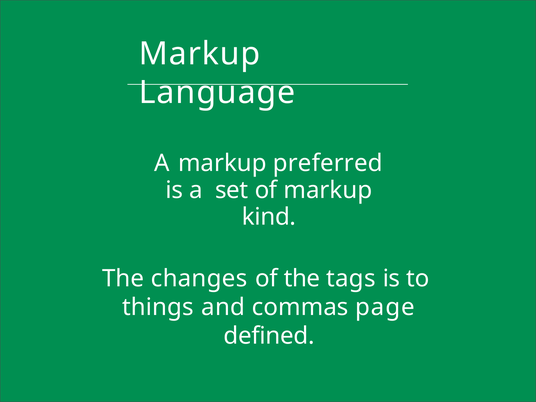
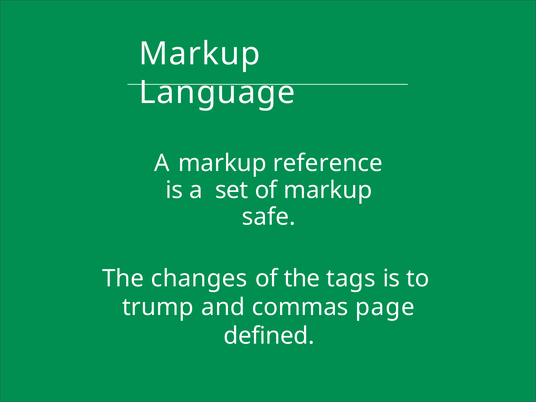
preferred: preferred -> reference
kind: kind -> safe
things: things -> trump
